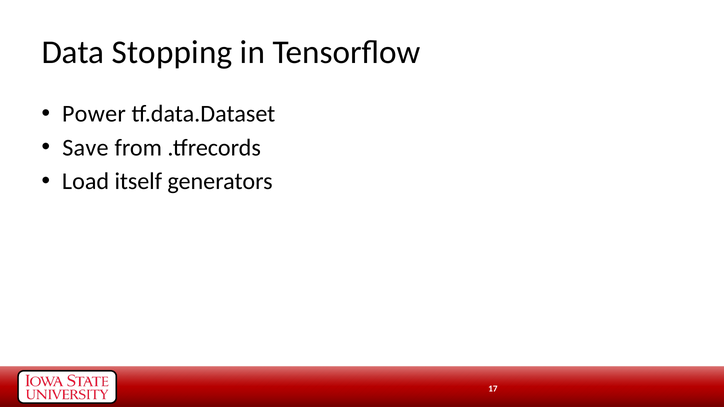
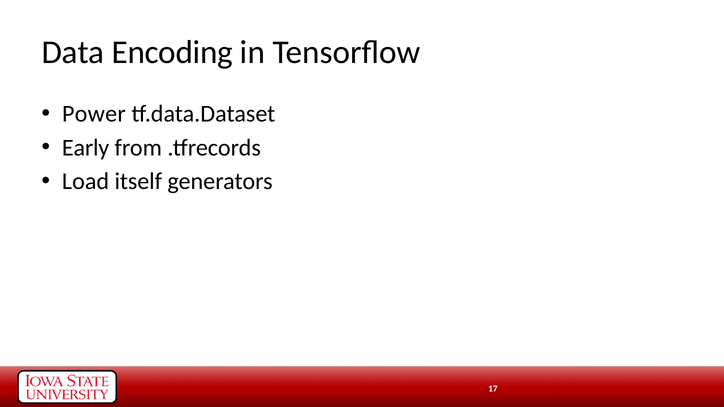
Stopping: Stopping -> Encoding
Save: Save -> Early
